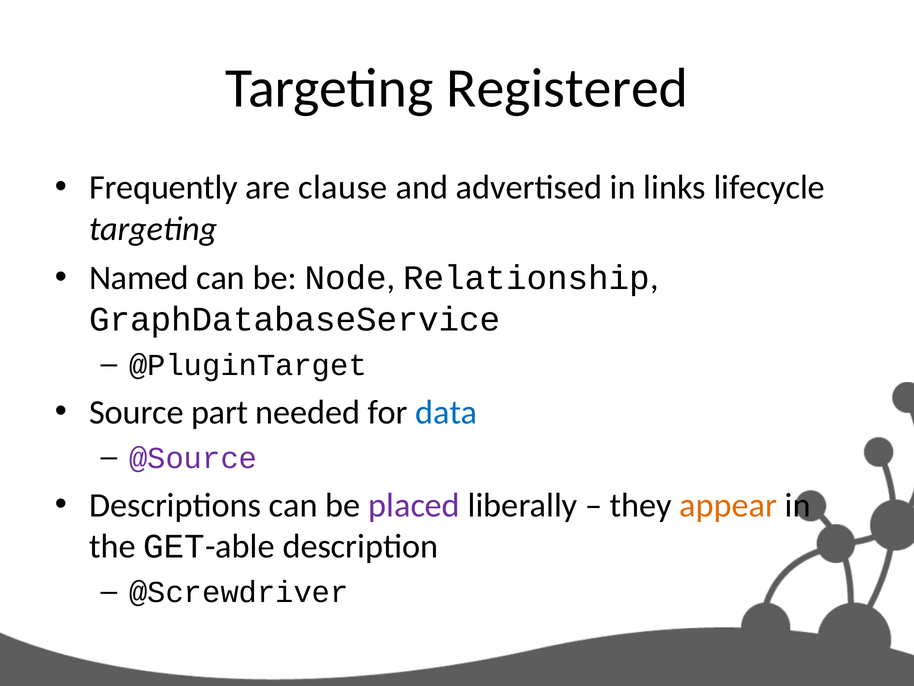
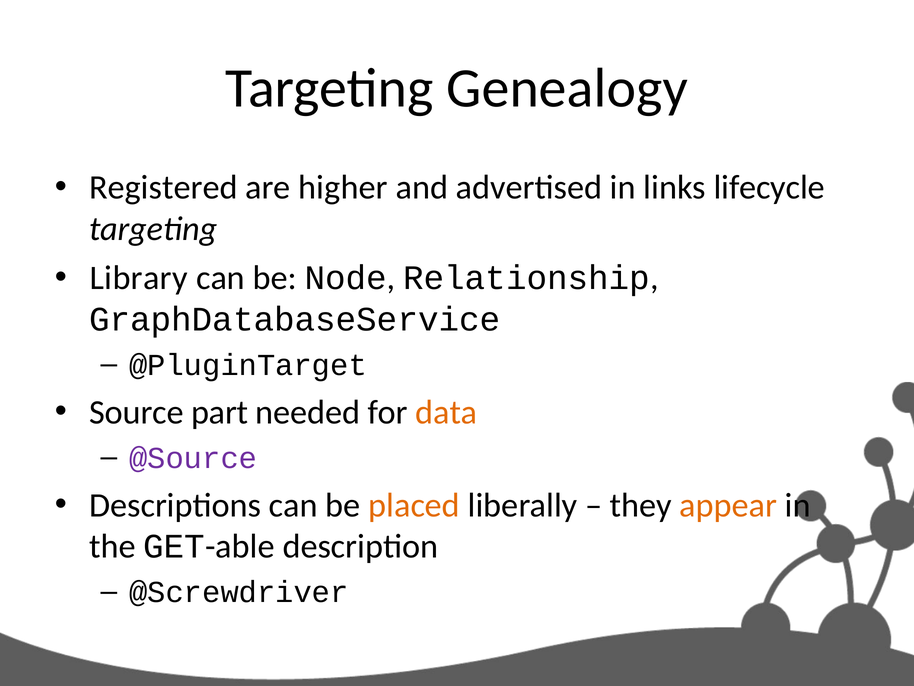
Registered: Registered -> Genealogy
Frequently: Frequently -> Registered
clause: clause -> higher
Named: Named -> Library
data colour: blue -> orange
placed colour: purple -> orange
